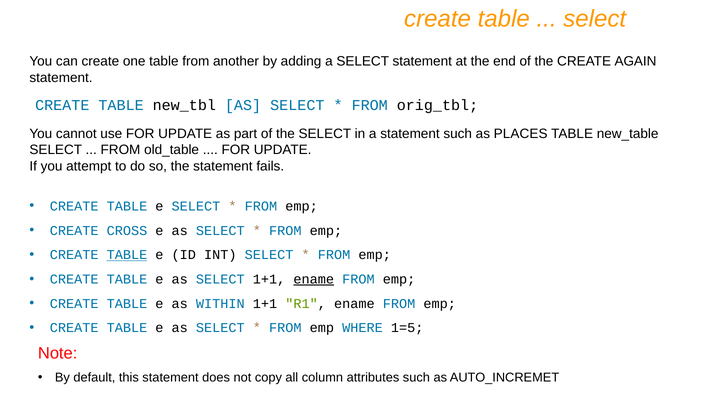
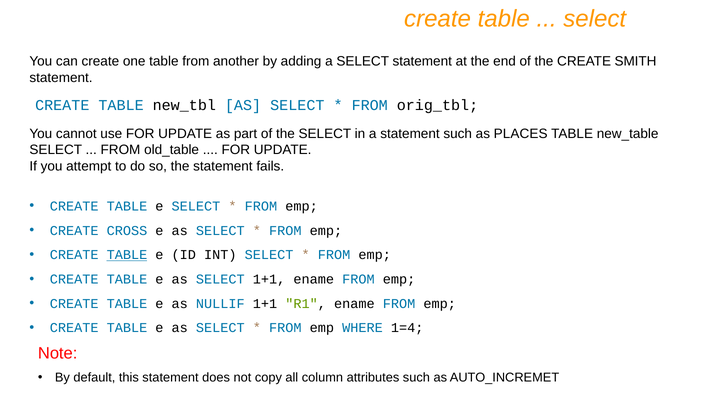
AGAIN: AGAIN -> SMITH
ename at (314, 279) underline: present -> none
WITHIN: WITHIN -> NULLIF
1=5: 1=5 -> 1=4
